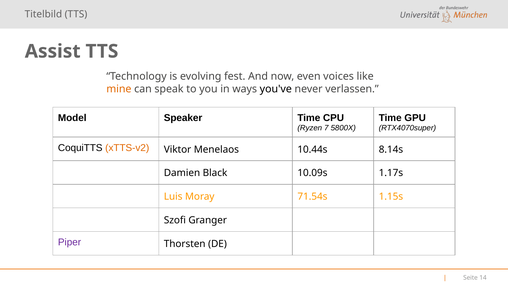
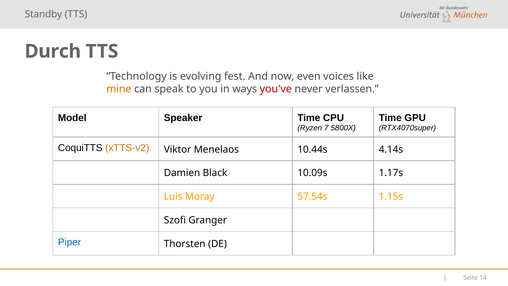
Titelbild: Titelbild -> Standby
Assist: Assist -> Durch
you've colour: black -> red
8.14s: 8.14s -> 4.14s
71.54s: 71.54s -> 57.54s
Piper colour: purple -> blue
